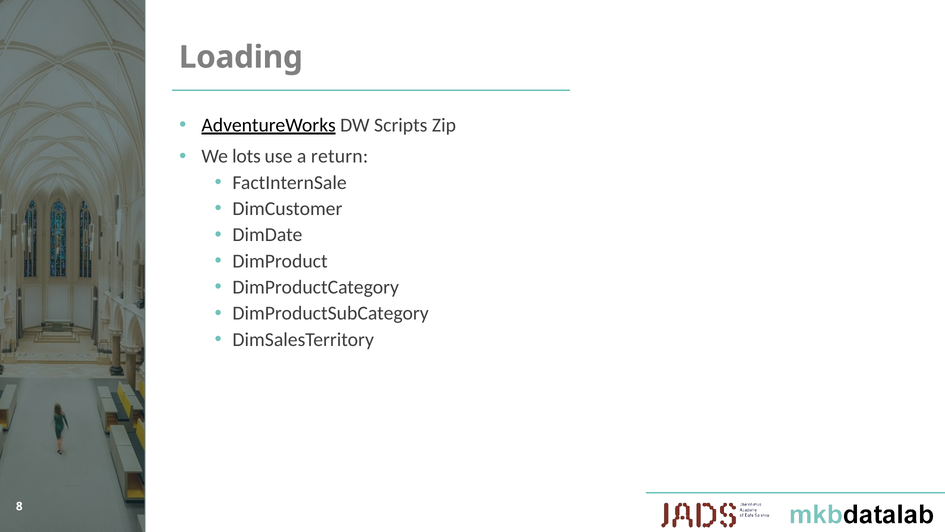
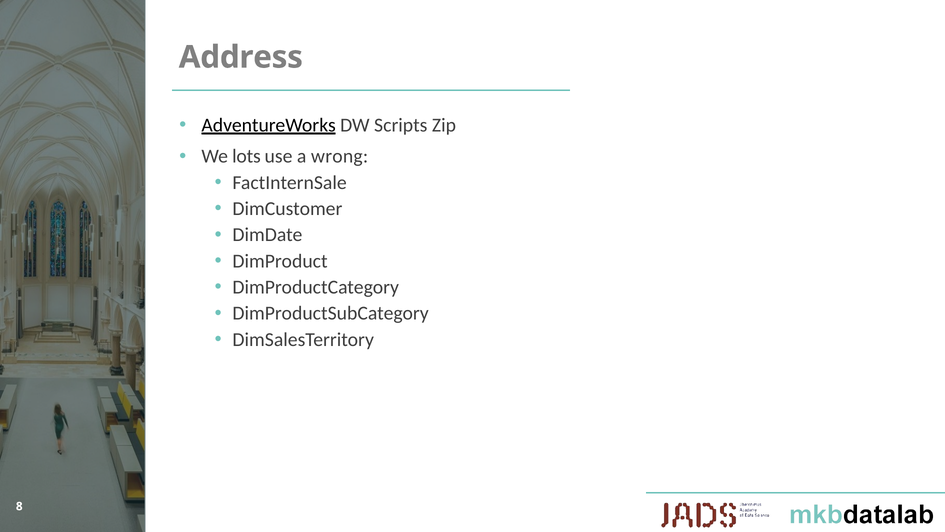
Loading: Loading -> Address
return: return -> wrong
